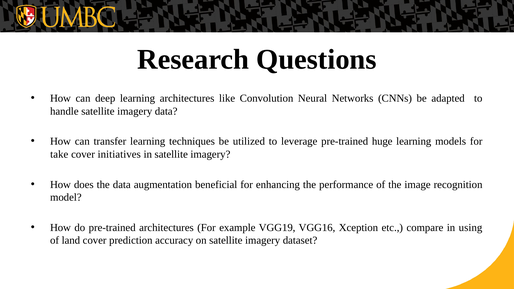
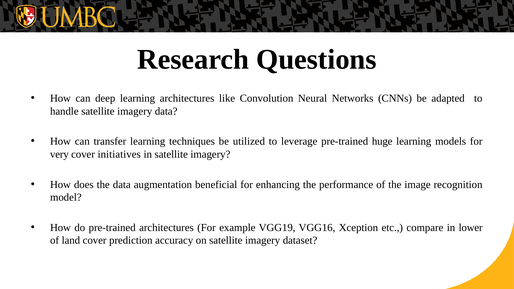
take: take -> very
using: using -> lower
